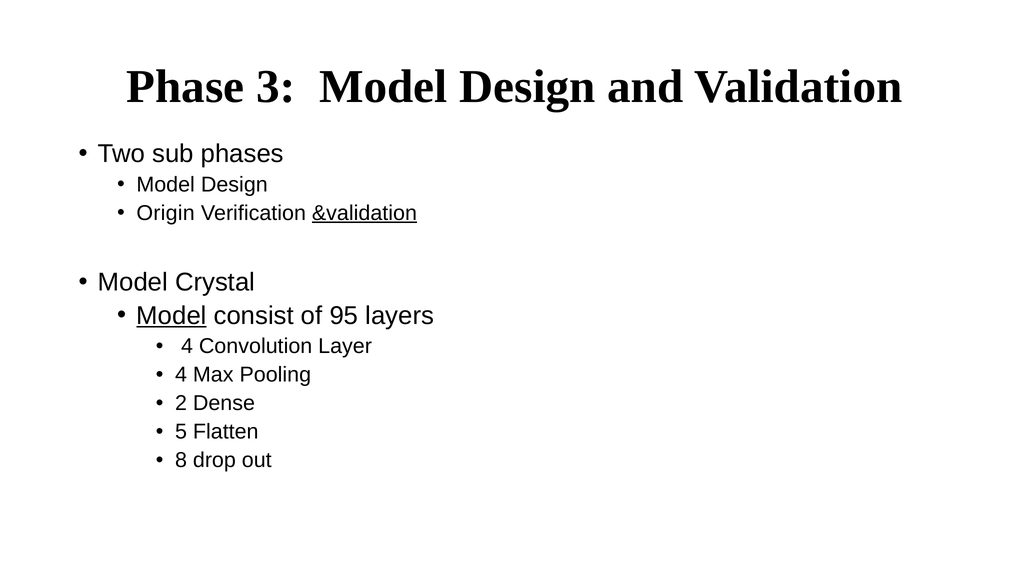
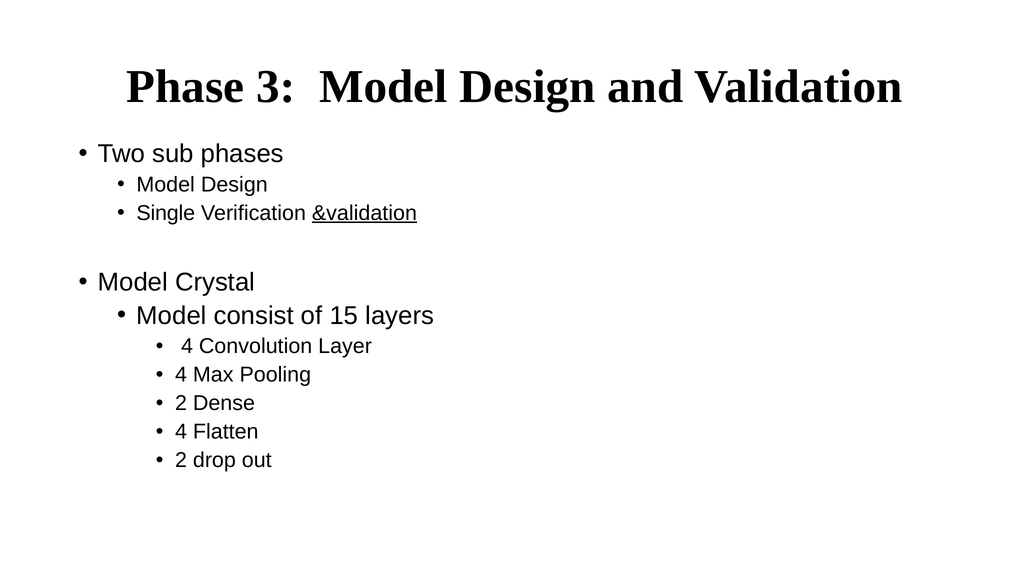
Origin: Origin -> Single
Model at (172, 316) underline: present -> none
95: 95 -> 15
5 at (181, 432): 5 -> 4
8 at (181, 461): 8 -> 2
